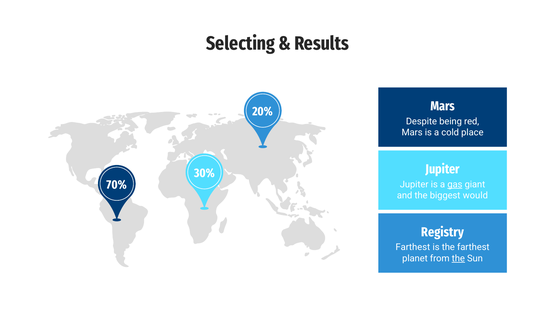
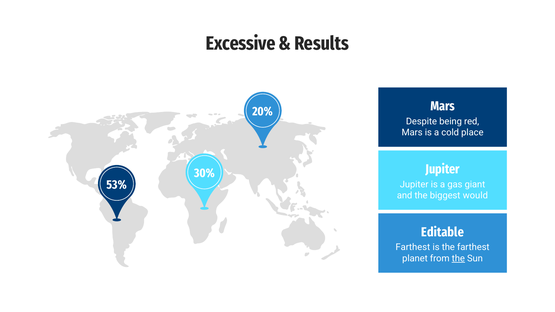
Selecting: Selecting -> Excessive
70%: 70% -> 53%
gas underline: present -> none
Registry: Registry -> Editable
